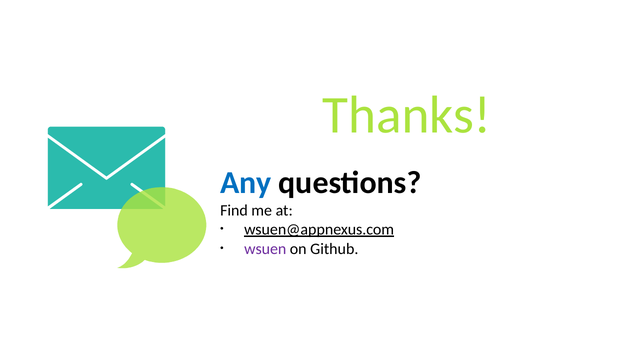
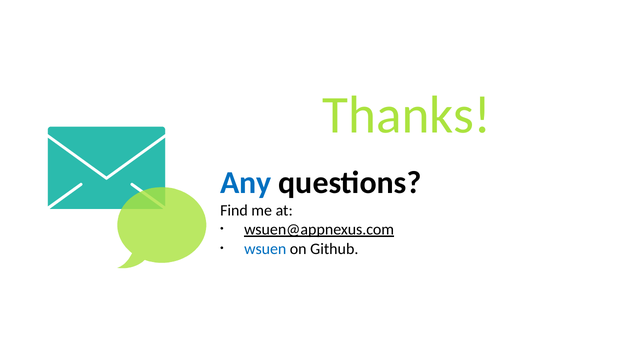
wsuen colour: purple -> blue
